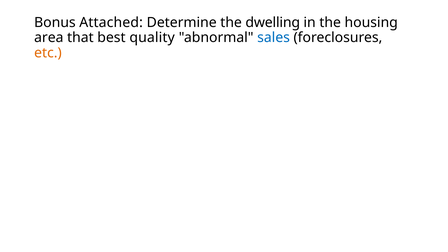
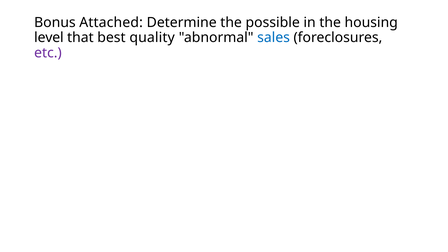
dwelling: dwelling -> possible
area: area -> level
etc colour: orange -> purple
